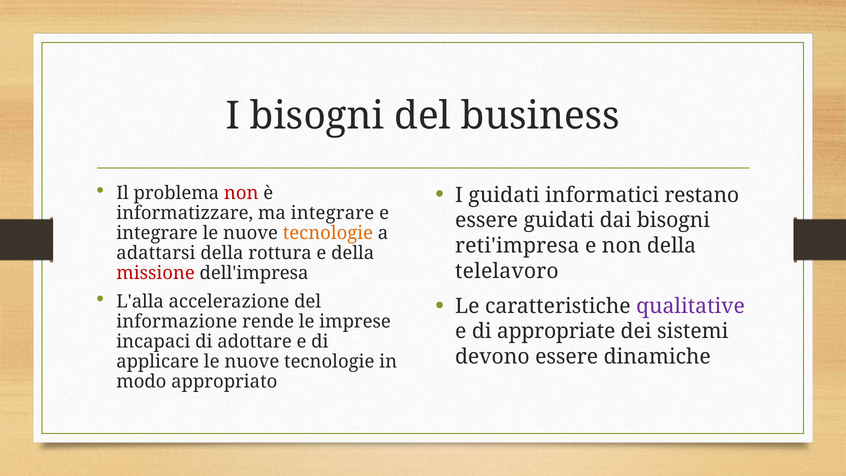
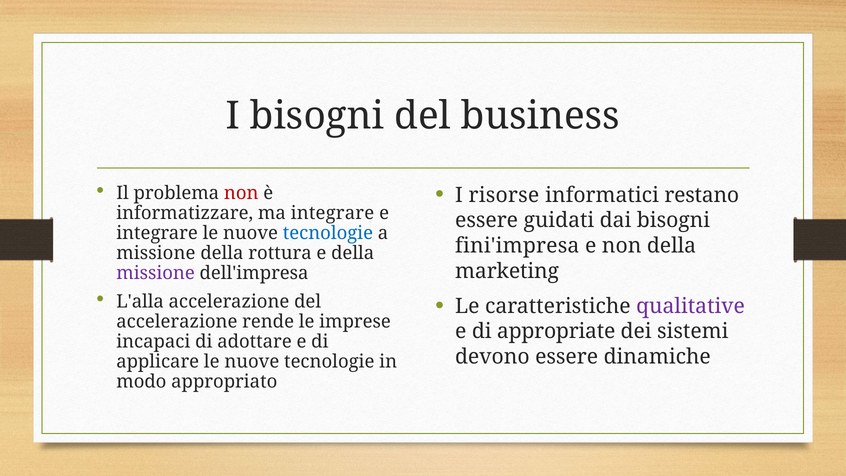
I guidati: guidati -> risorse
tecnologie at (328, 233) colour: orange -> blue
reti'impresa: reti'impresa -> fini'impresa
adattarsi at (156, 253): adattarsi -> missione
telelavoro: telelavoro -> marketing
missione at (156, 273) colour: red -> purple
informazione at (177, 322): informazione -> accelerazione
